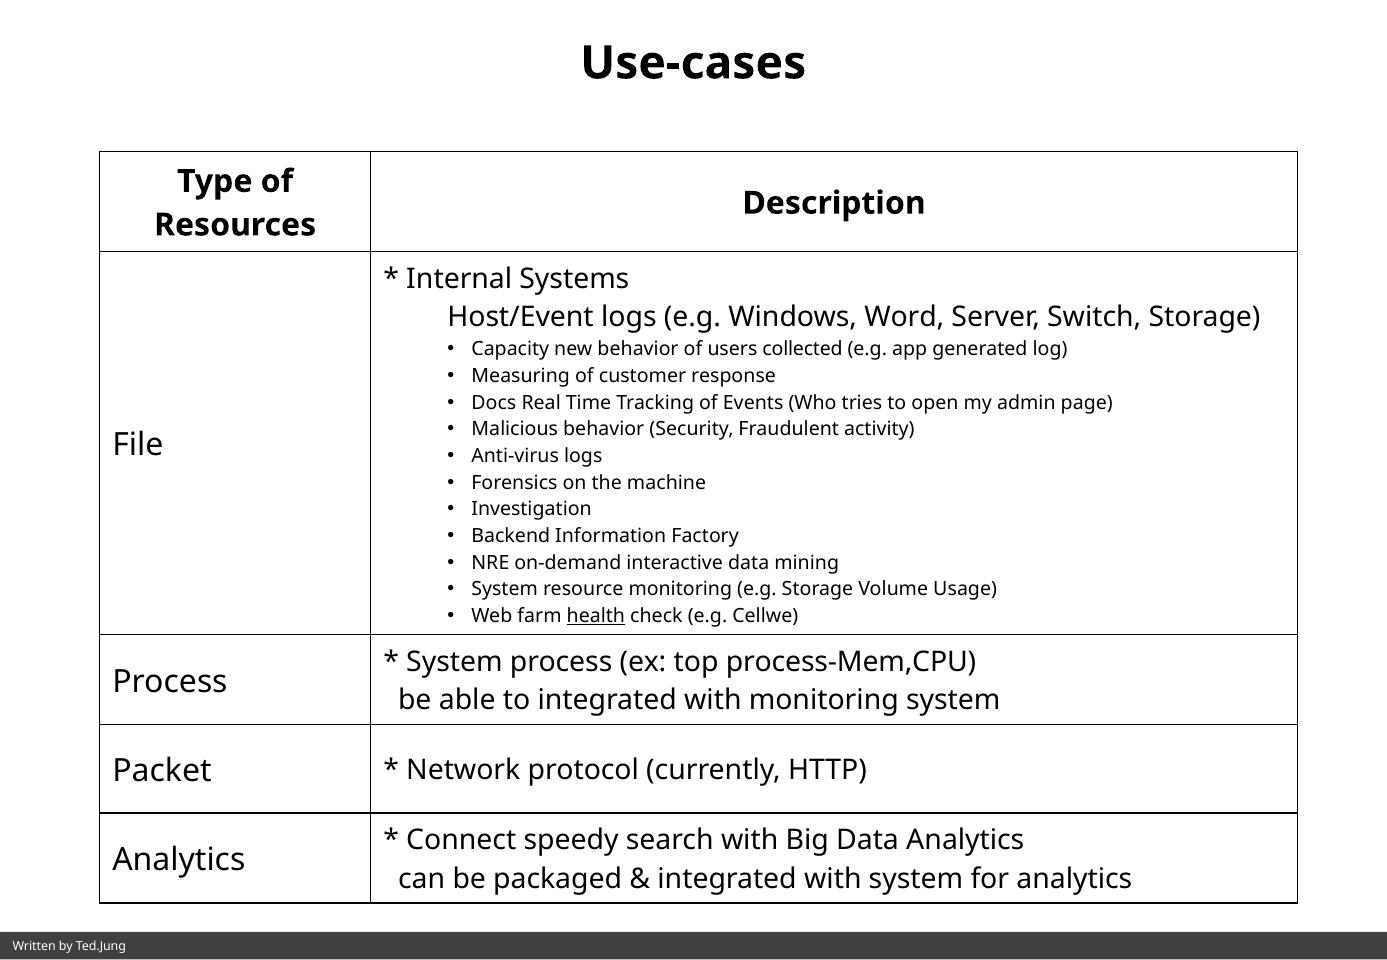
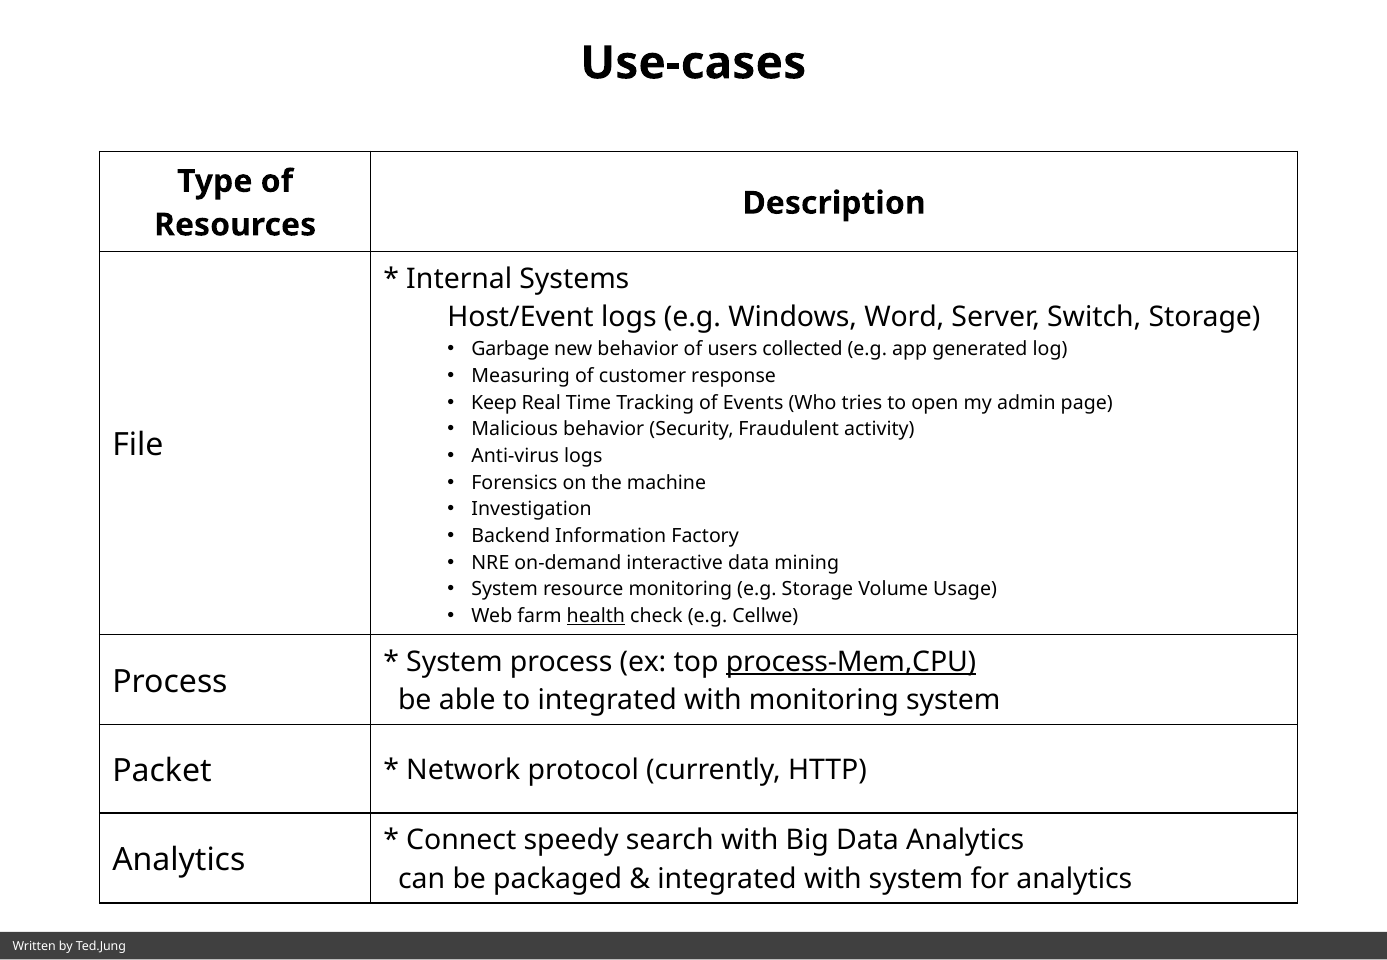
Capacity: Capacity -> Garbage
Docs: Docs -> Keep
process-Mem,CPU underline: none -> present
